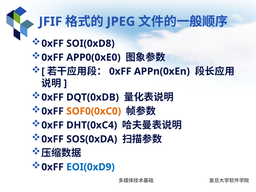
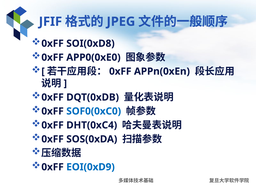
SOF0(0xC0 colour: orange -> blue
